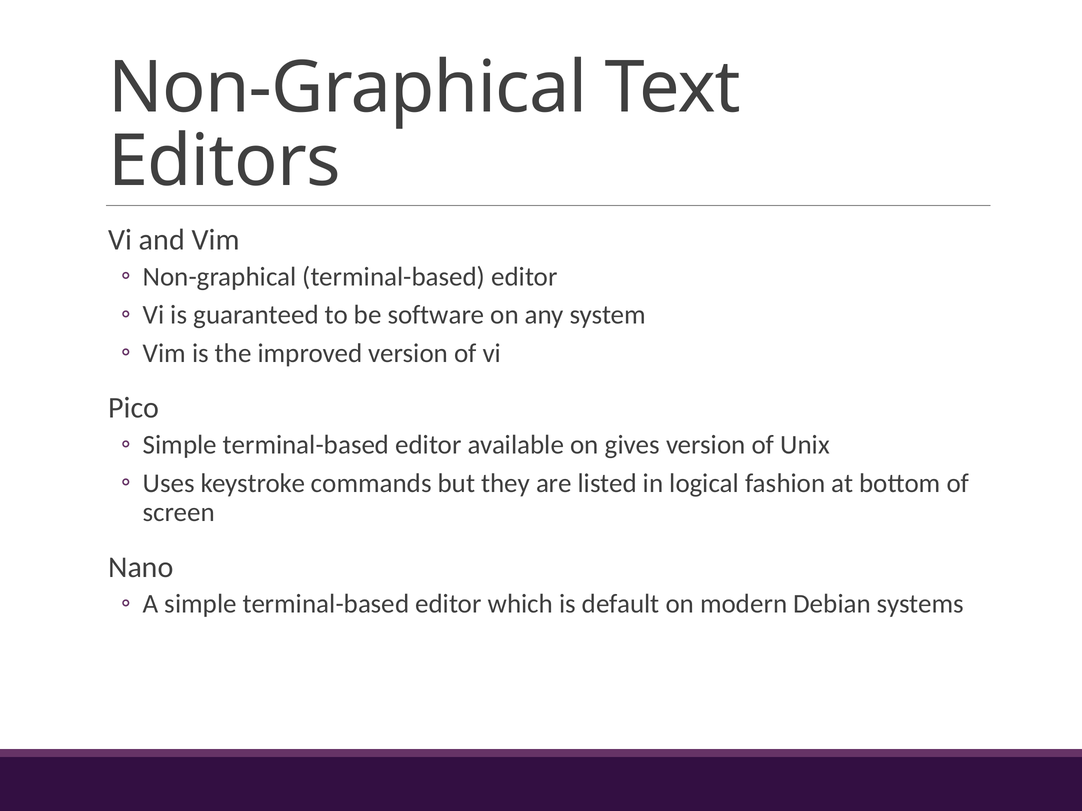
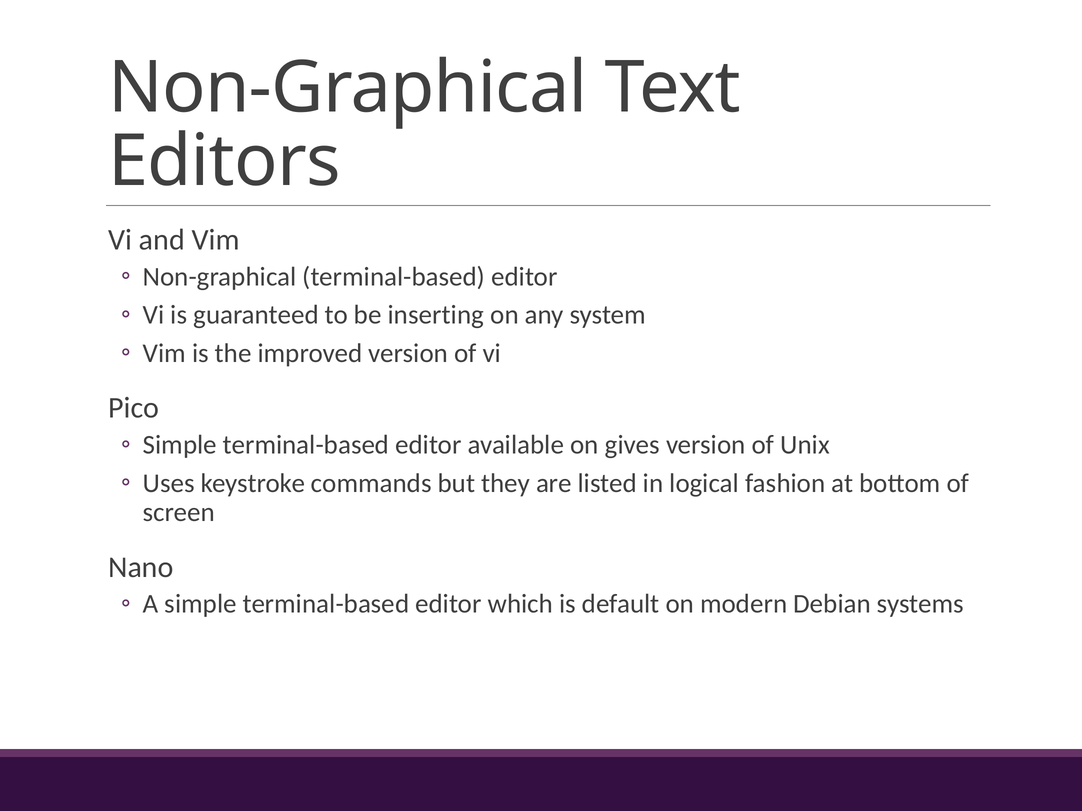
software: software -> inserting
